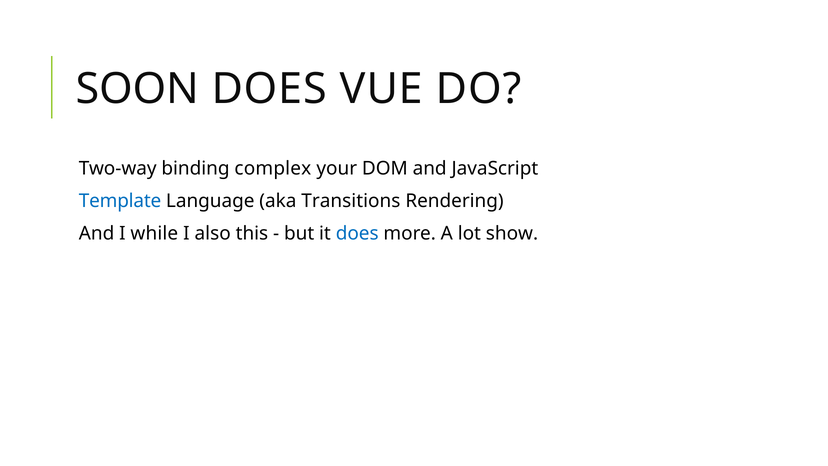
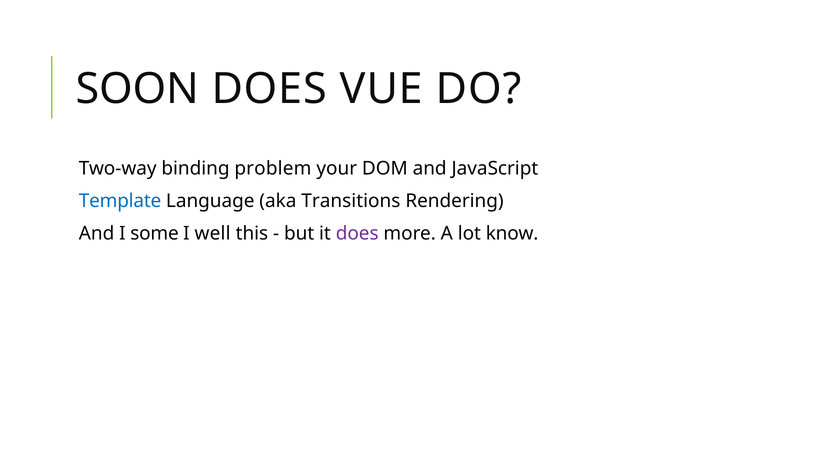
complex: complex -> problem
while: while -> some
also: also -> well
does at (357, 234) colour: blue -> purple
show: show -> know
